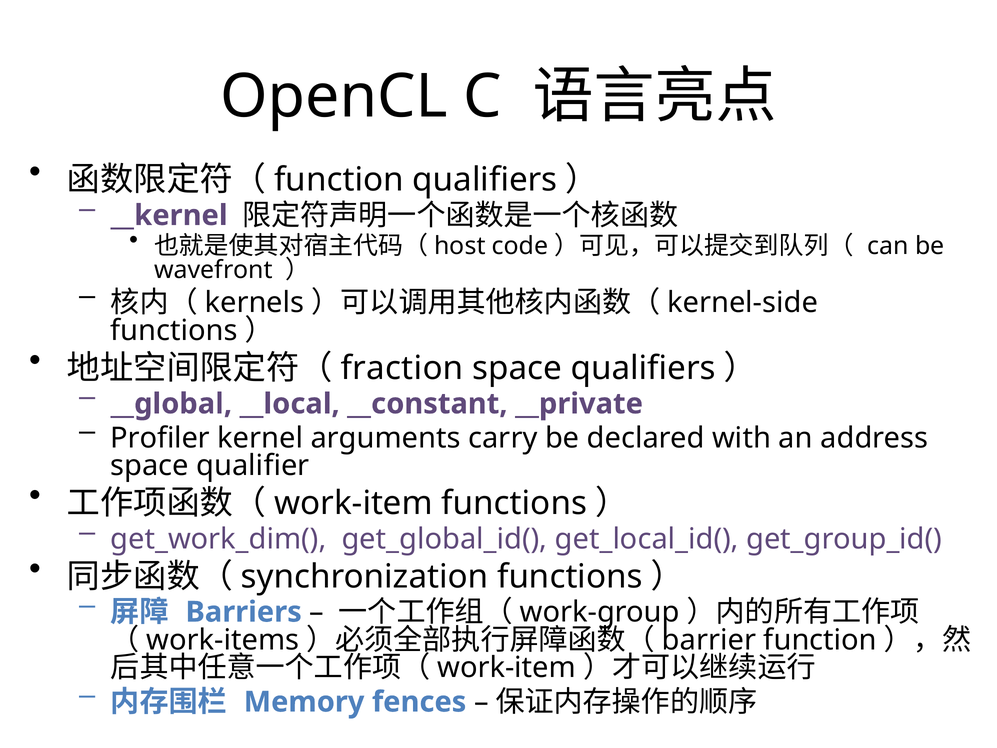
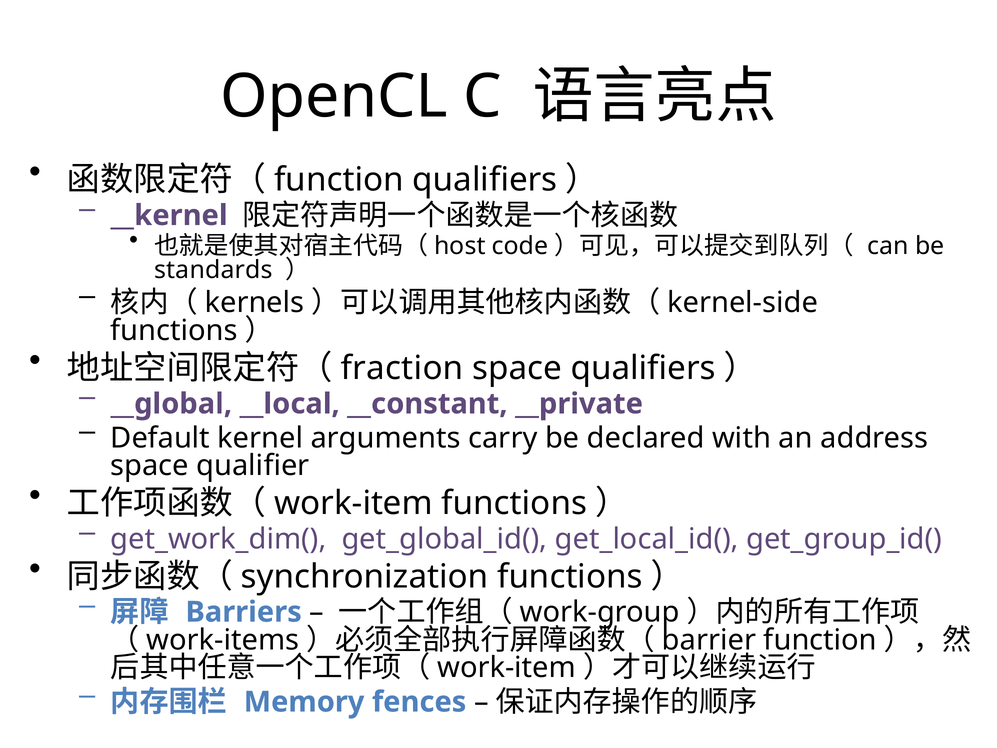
wavefront: wavefront -> standards
Profiler: Profiler -> Default
